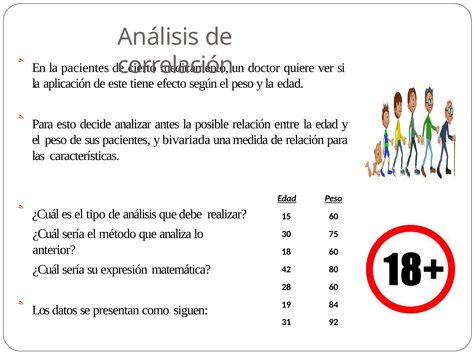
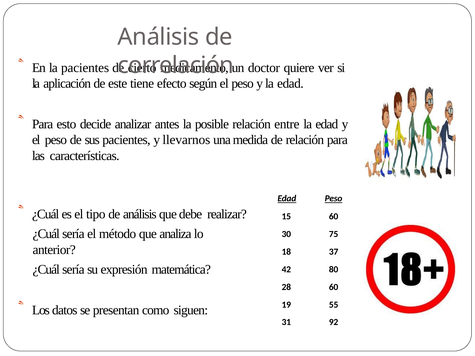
bivariada: bivariada -> llevarnos
18 60: 60 -> 37
84: 84 -> 55
